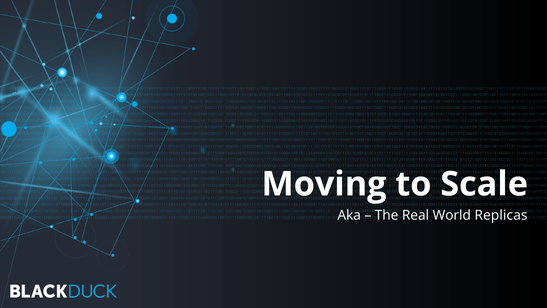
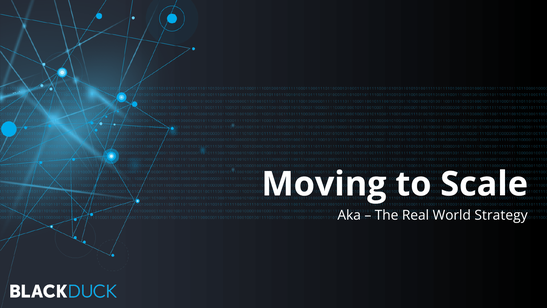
Replicas: Replicas -> Strategy
